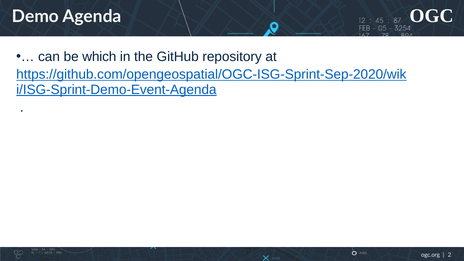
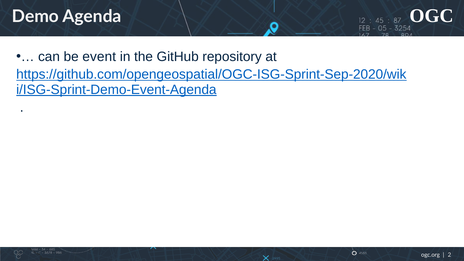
which: which -> event
